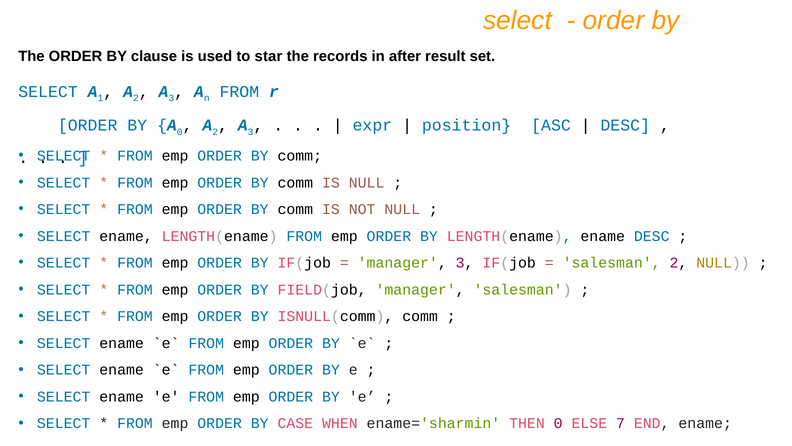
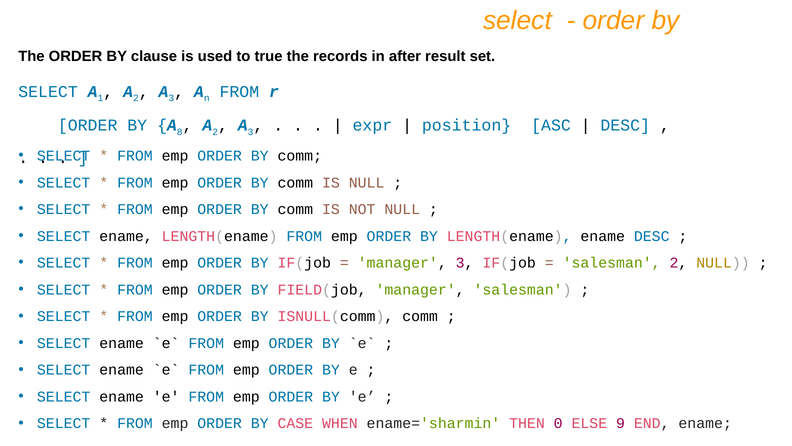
star: star -> true
0 at (180, 132): 0 -> 8
7: 7 -> 9
